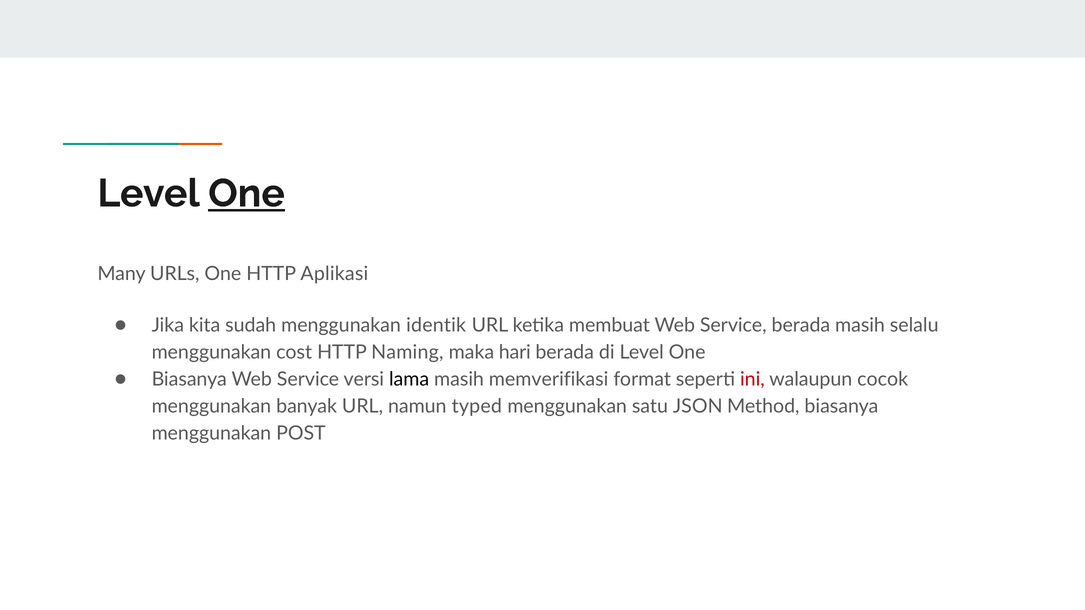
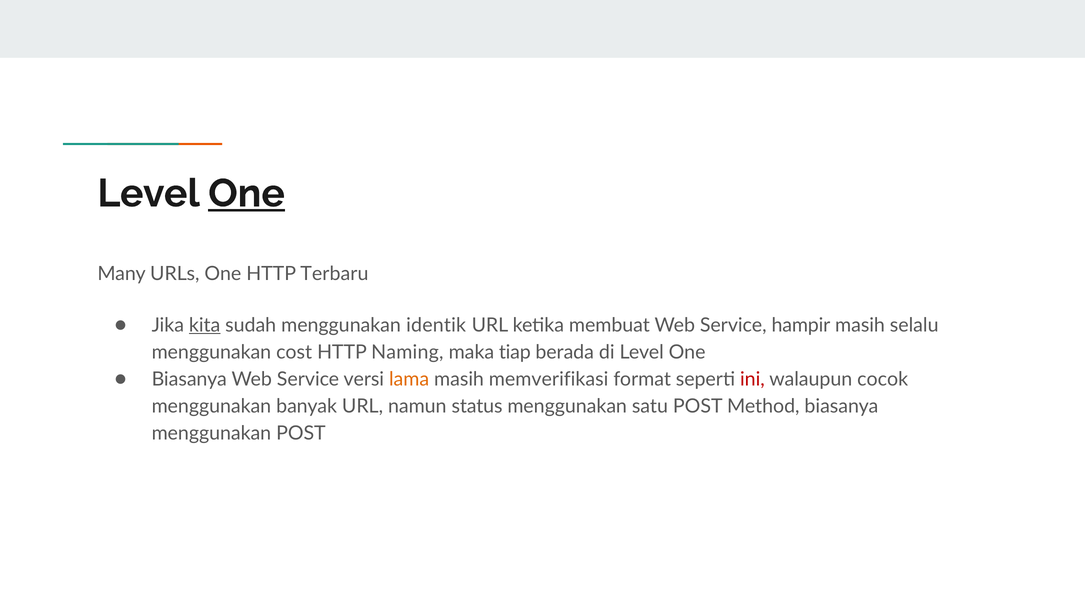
Aplikasi: Aplikasi -> Terbaru
kita underline: none -> present
Service berada: berada -> hampir
hari: hari -> tiap
lama colour: black -> orange
typed: typed -> status
satu JSON: JSON -> POST
